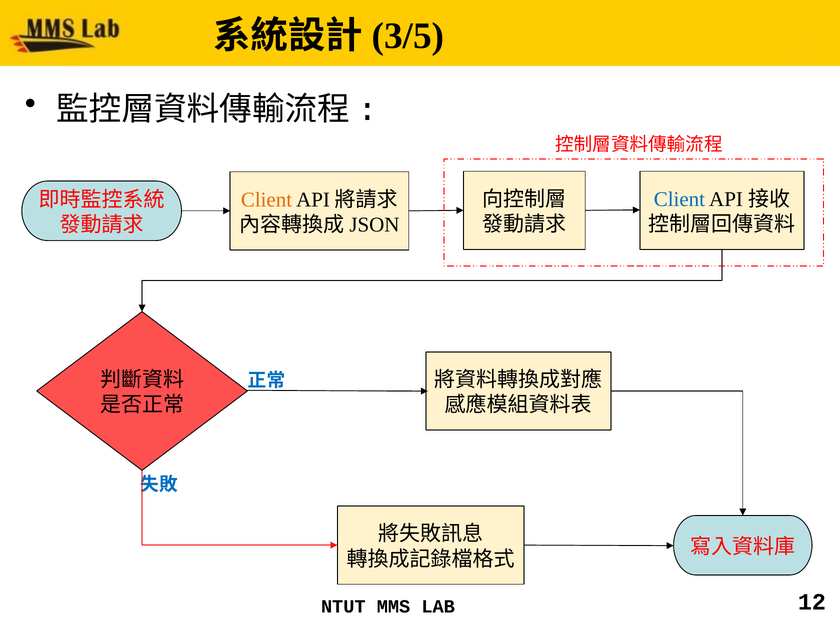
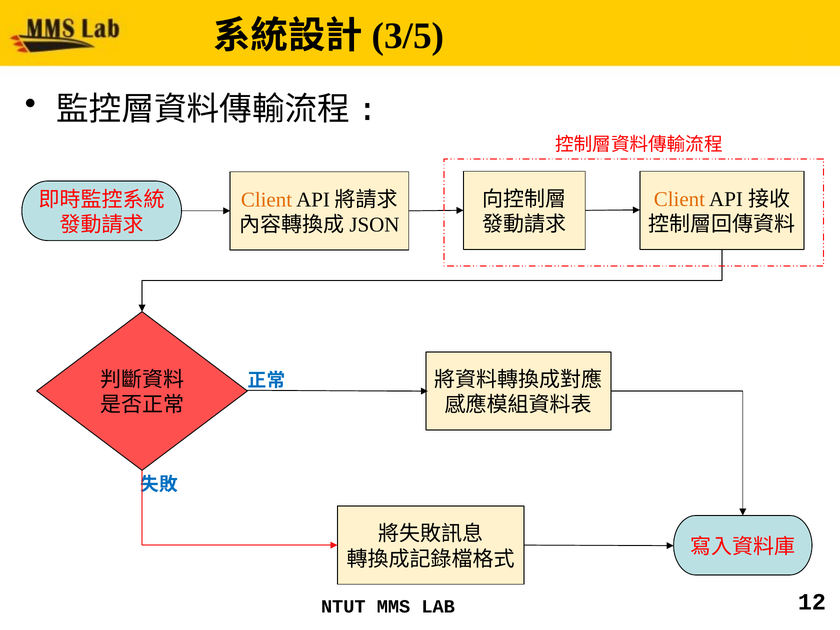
Client at (679, 199) colour: blue -> orange
